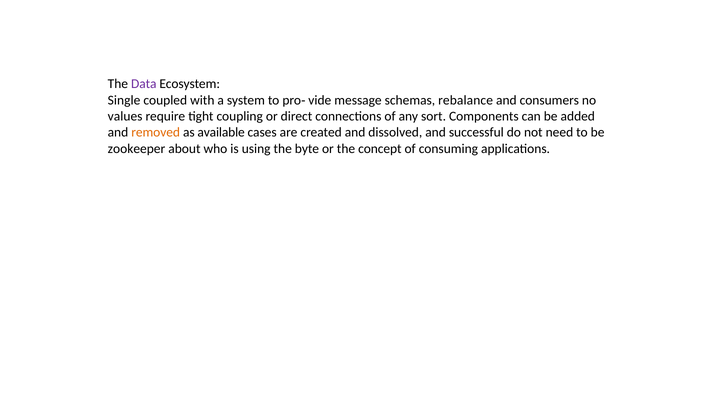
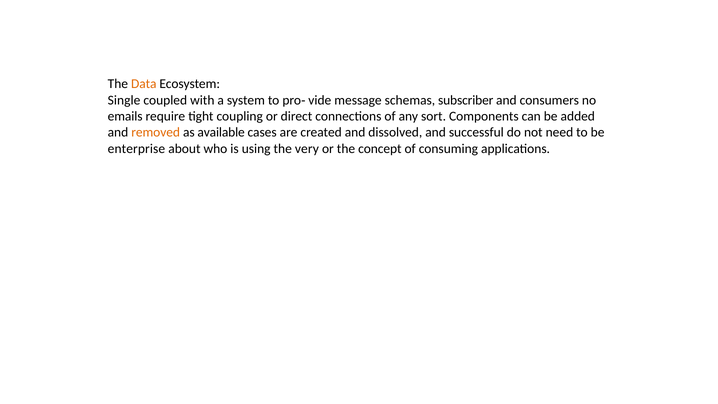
Data colour: purple -> orange
rebalance: rebalance -> subscriber
values: values -> emails
zookeeper: zookeeper -> enterprise
byte: byte -> very
